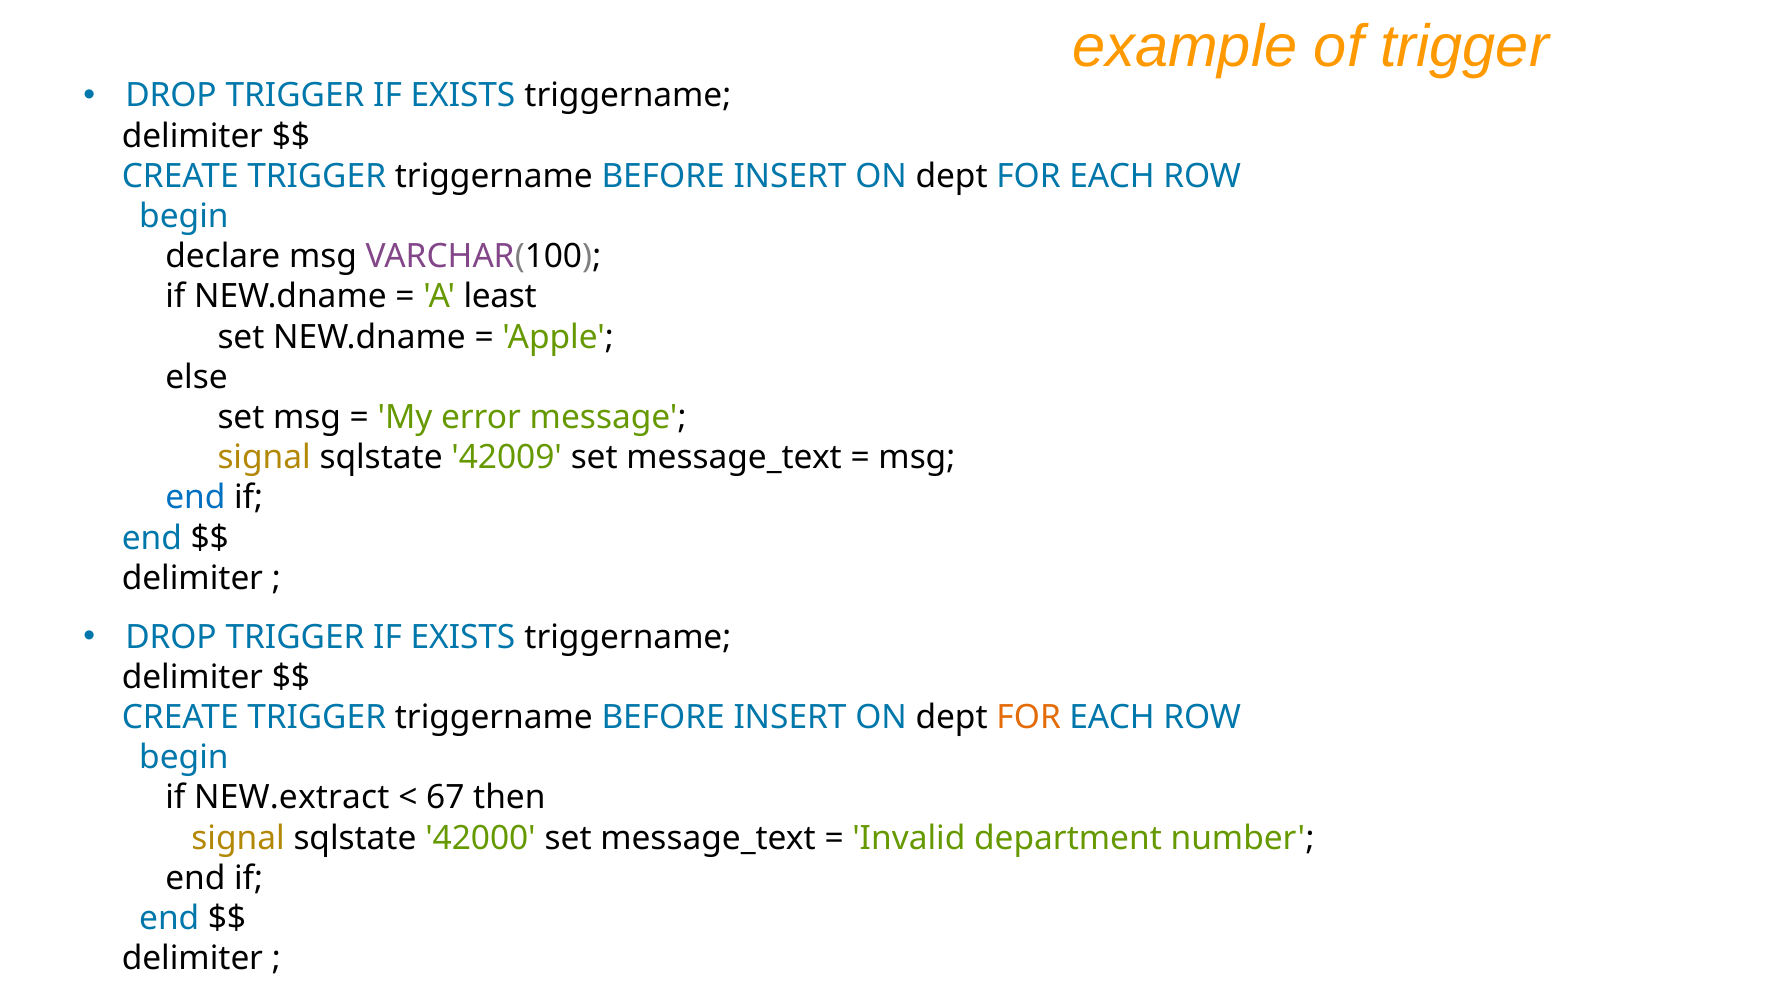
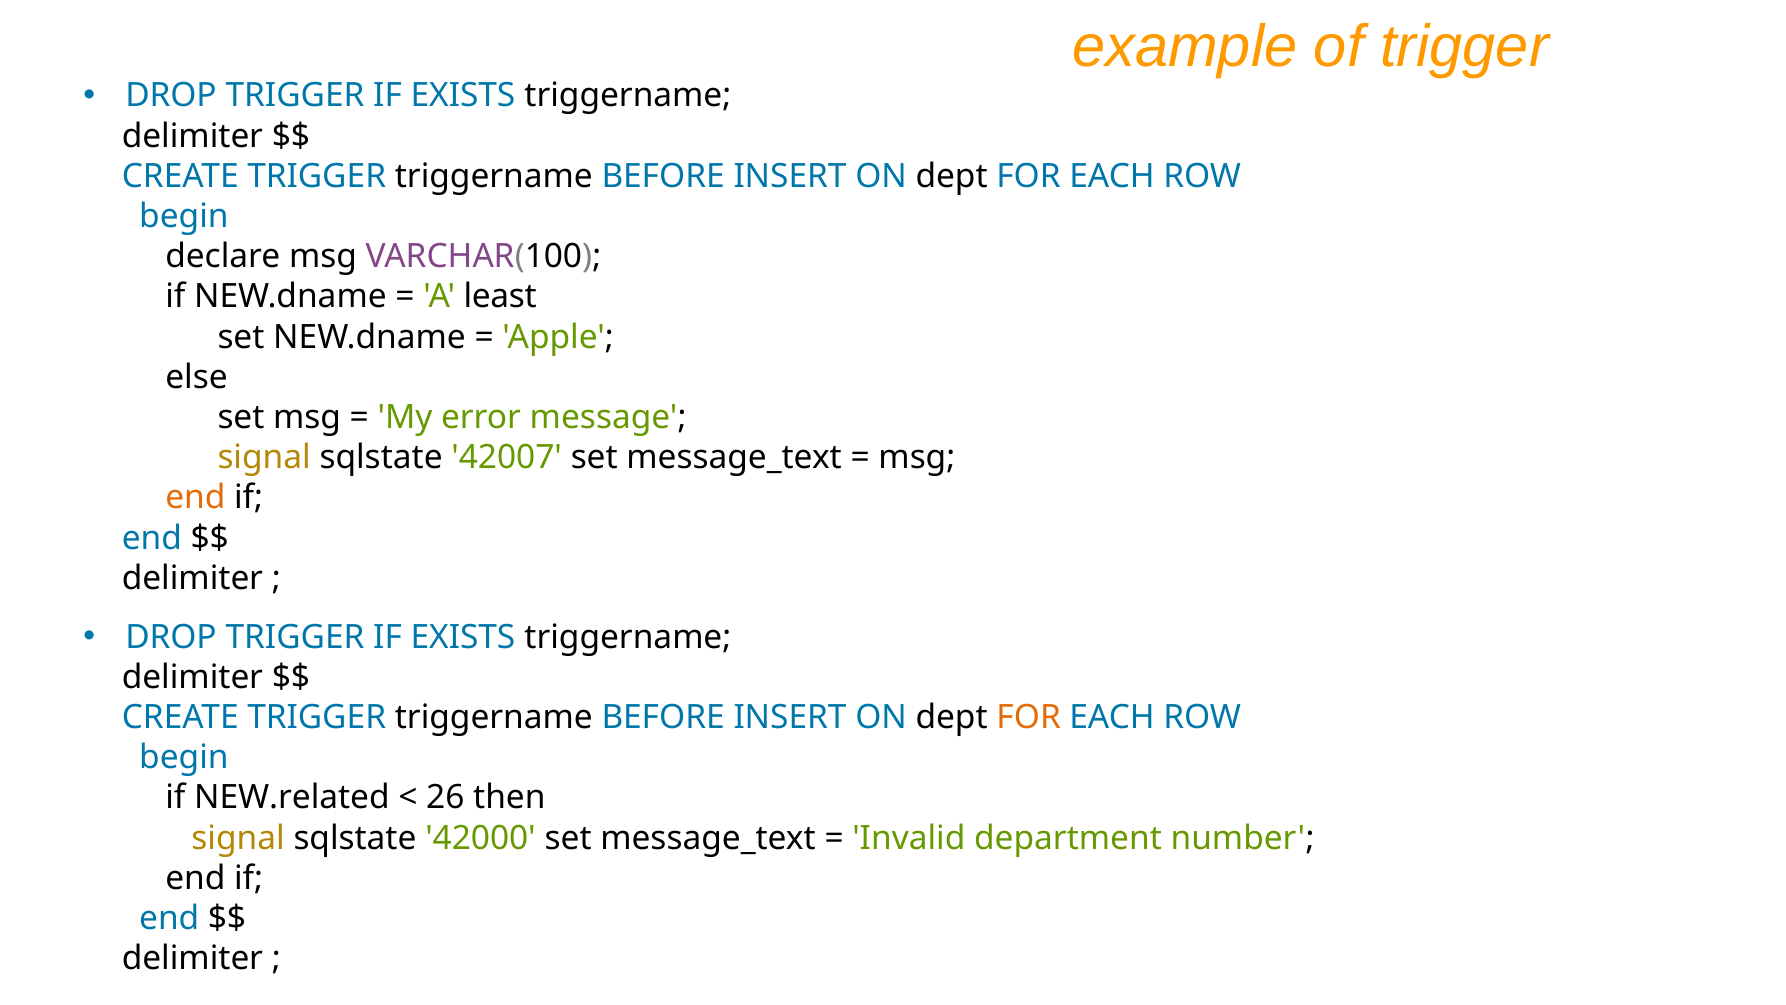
42009: 42009 -> 42007
end at (195, 498) colour: blue -> orange
NEW.extract: NEW.extract -> NEW.related
67: 67 -> 26
